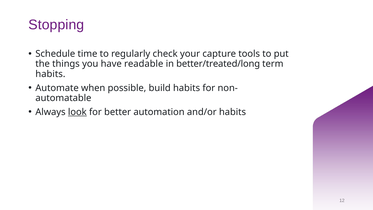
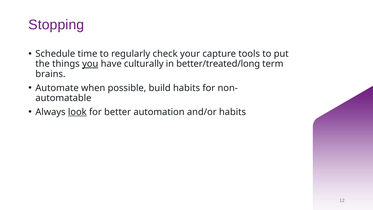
you underline: none -> present
readable: readable -> culturally
habits at (50, 74): habits -> brains
